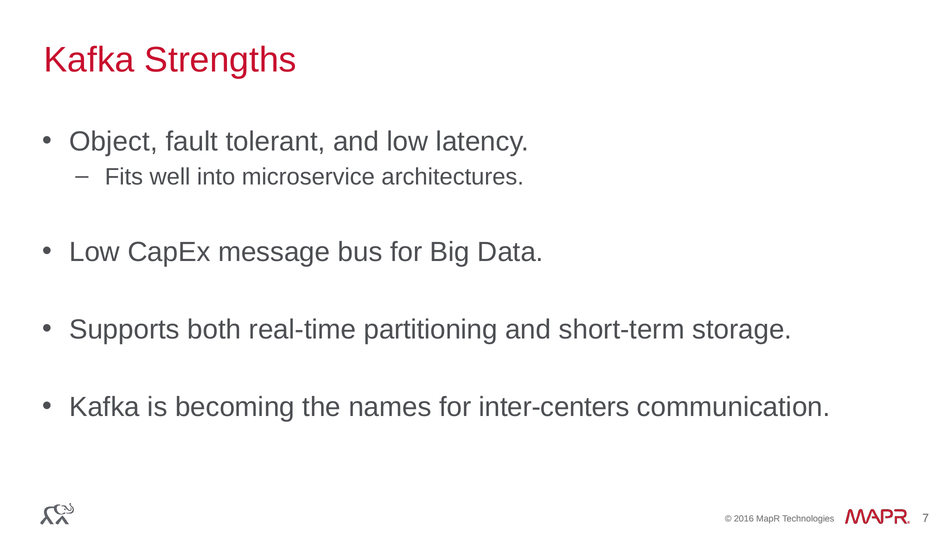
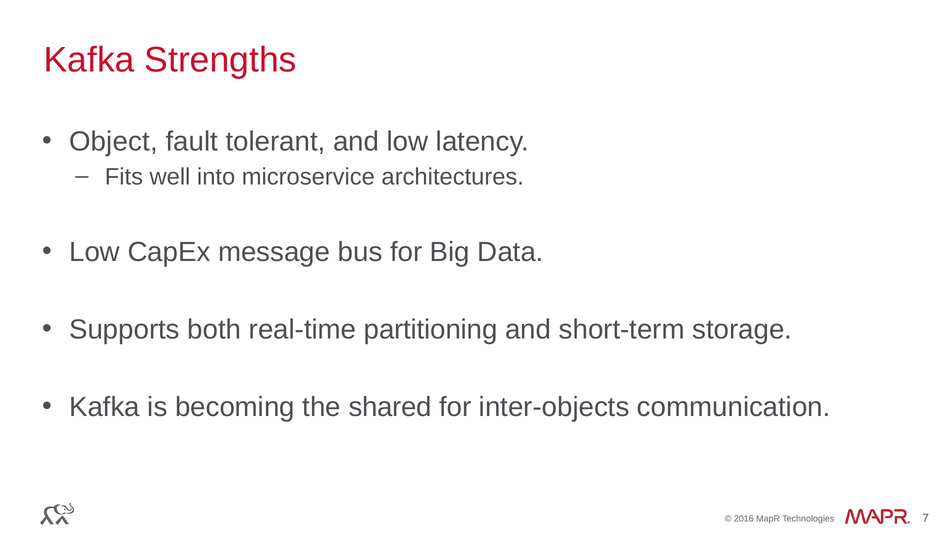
names: names -> shared
inter-centers: inter-centers -> inter-objects
